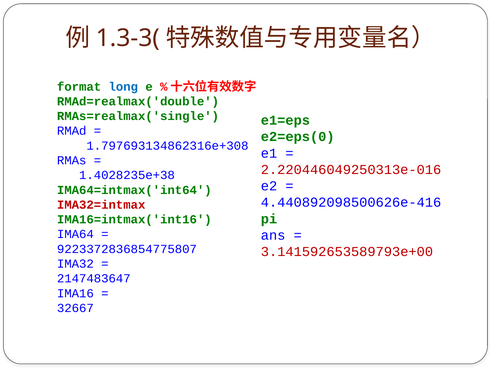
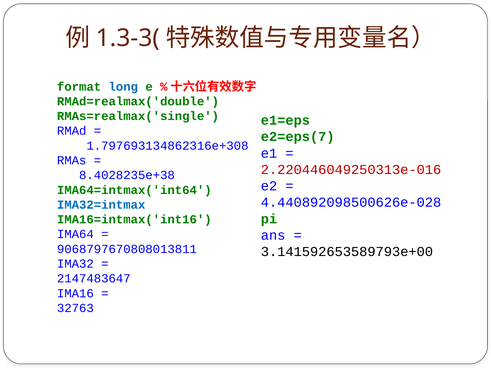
e2=eps(0: e2=eps(0 -> e2=eps(7
1.4028235e+38: 1.4028235e+38 -> 8.4028235e+38
4.440892098500626e-416: 4.440892098500626e-416 -> 4.440892098500626e-028
IMA32=intmax colour: red -> blue
9223372836854775807: 9223372836854775807 -> 9068797670808013811
3.141592653589793e+00 colour: red -> black
32667: 32667 -> 32763
